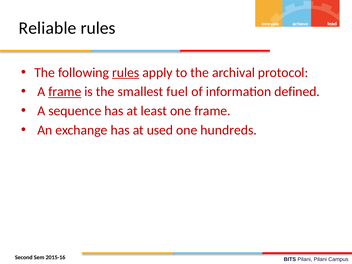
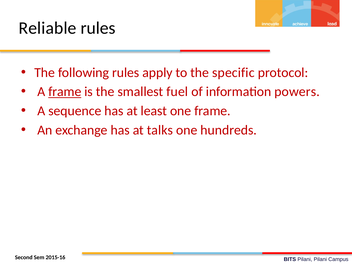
rules at (126, 73) underline: present -> none
archival: archival -> specific
defined: defined -> powers
used: used -> talks
